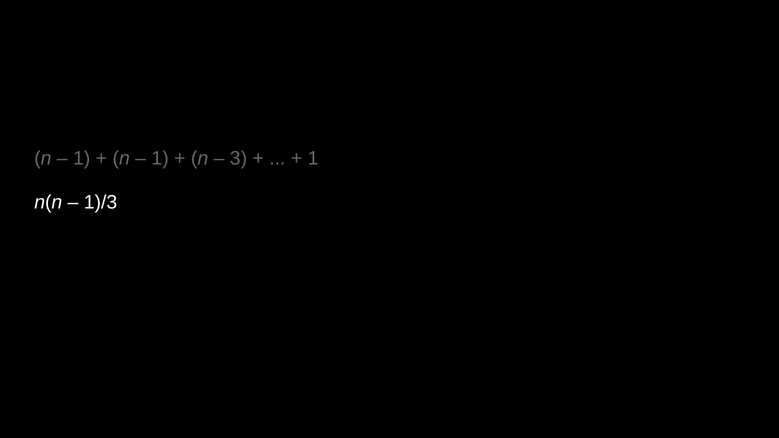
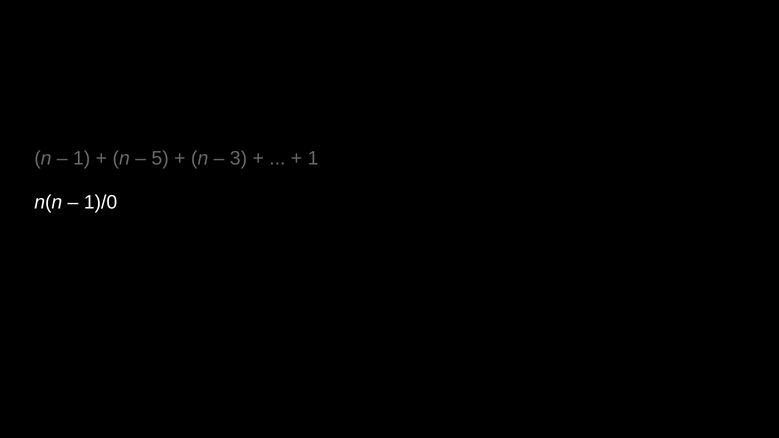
1 at (160, 158): 1 -> 5
1)/3: 1)/3 -> 1)/0
